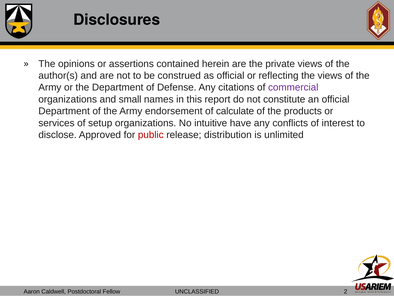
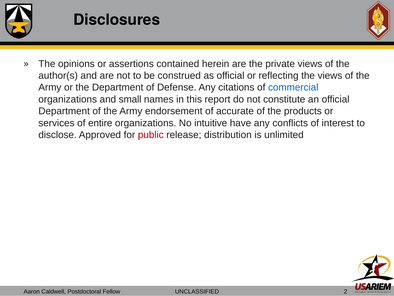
commercial colour: purple -> blue
calculate: calculate -> accurate
setup: setup -> entire
